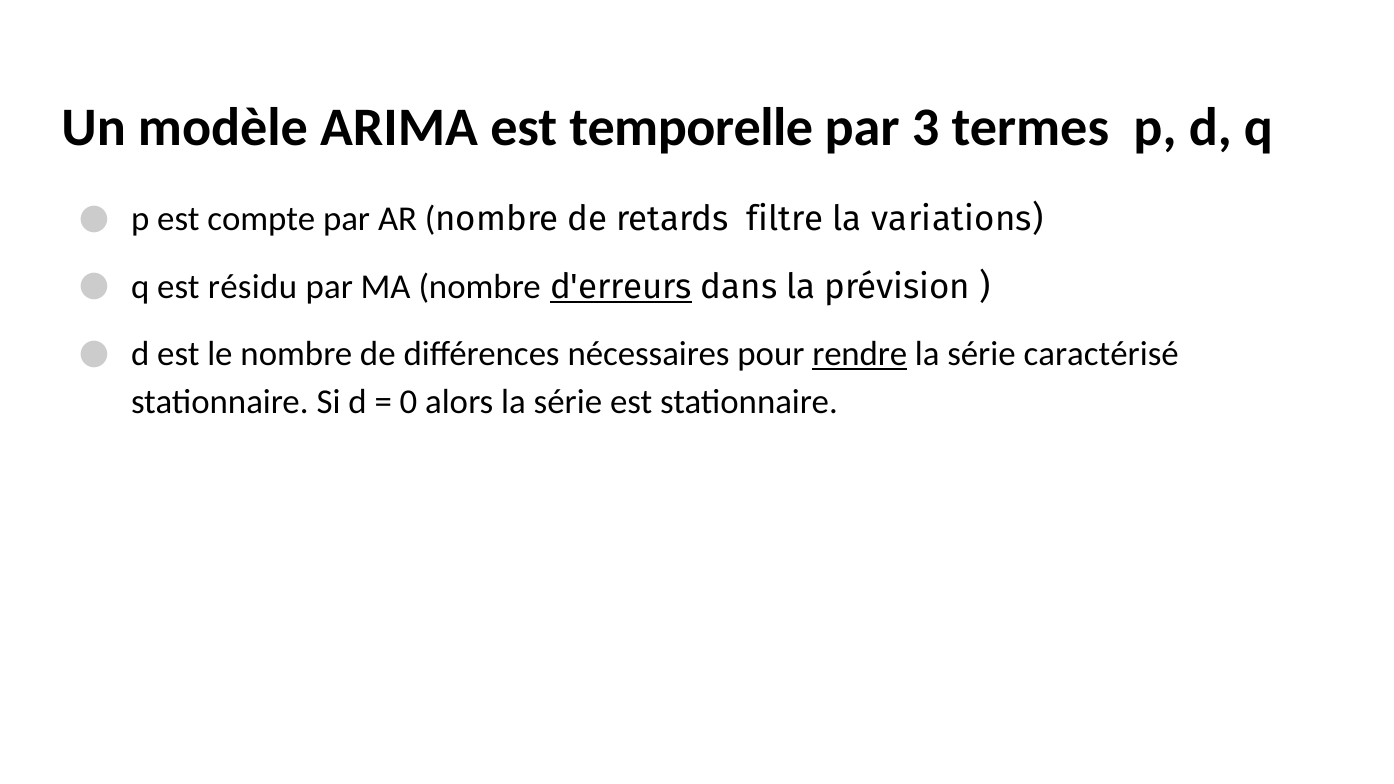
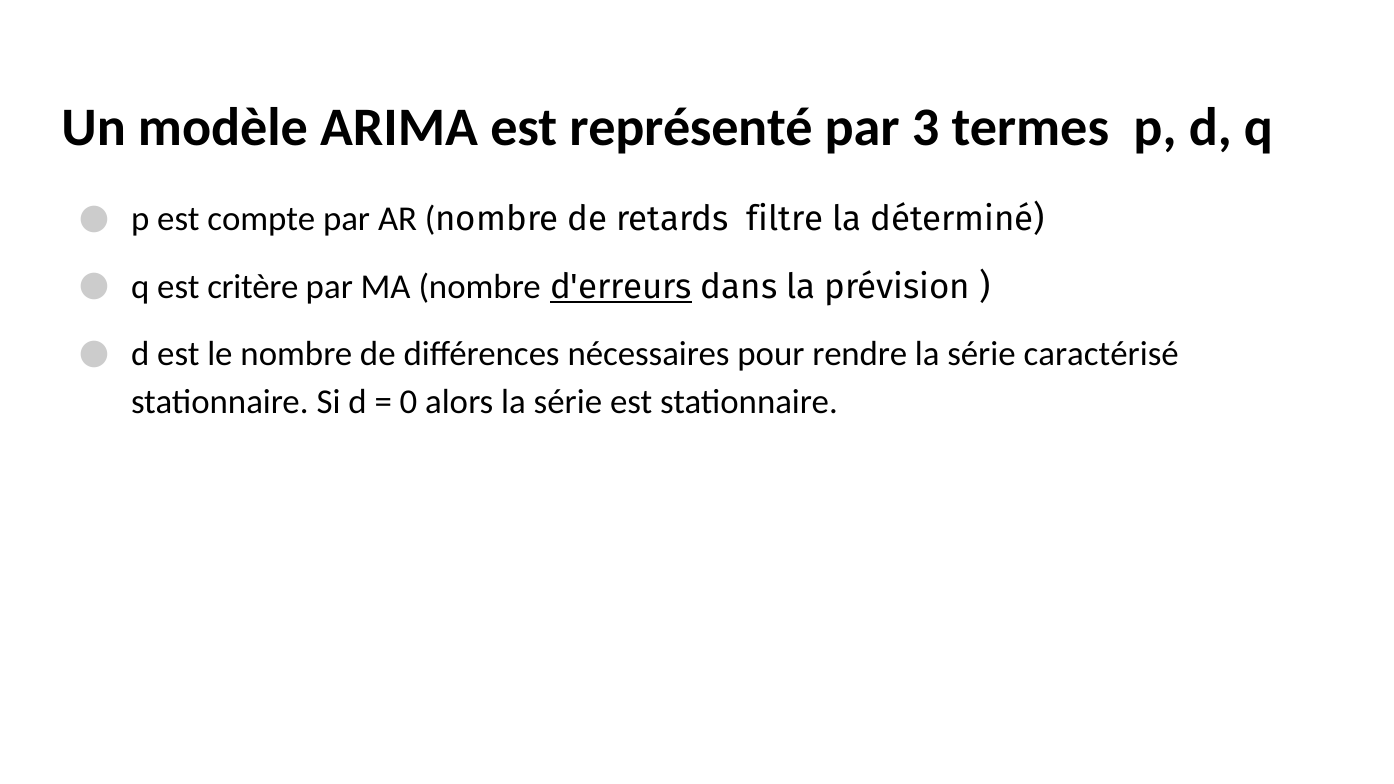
temporelle: temporelle -> représenté
variations: variations -> déterminé
résidu: résidu -> critère
rendre underline: present -> none
